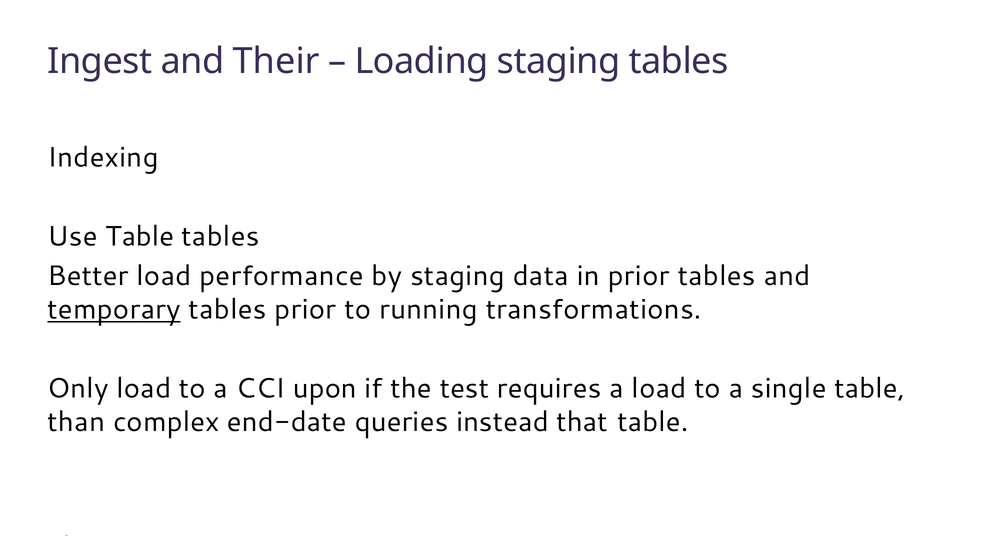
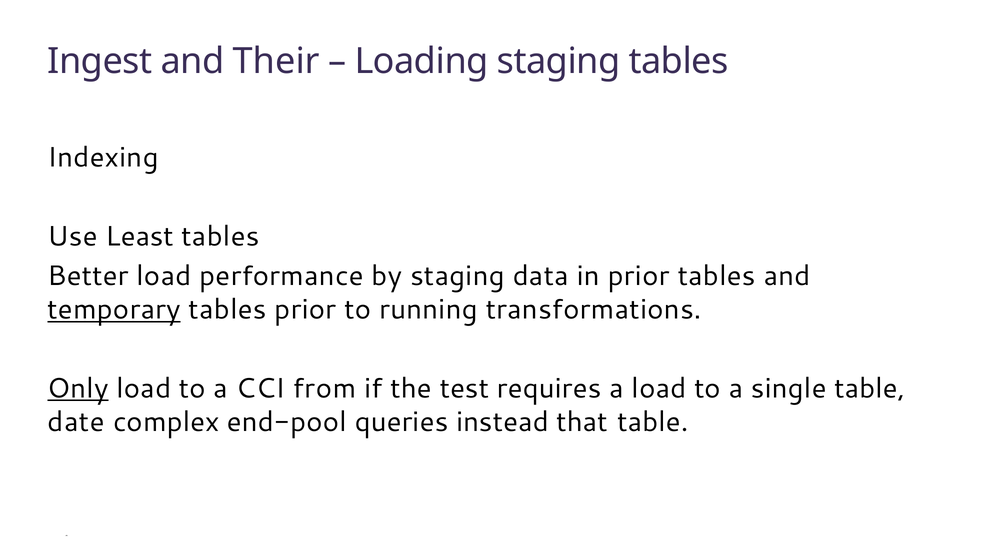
Use Table: Table -> Least
Only underline: none -> present
upon: upon -> from
than: than -> date
end-date: end-date -> end-pool
